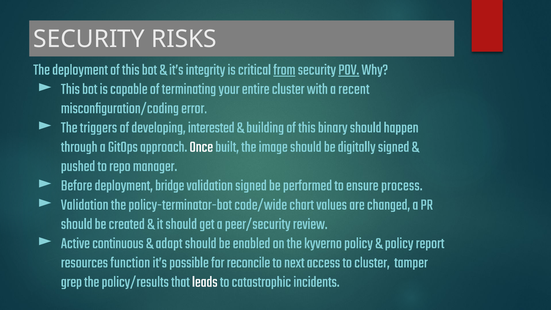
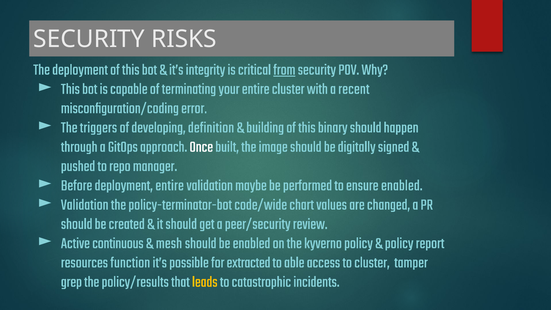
POV underline: present -> none
interested: interested -> definition
deployment bridge: bridge -> entire
validation signed: signed -> maybe
ensure process: process -> enabled
adapt: adapt -> mesh
reconcile: reconcile -> extracted
next: next -> able
leads colour: white -> yellow
